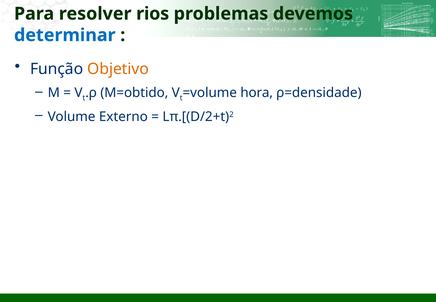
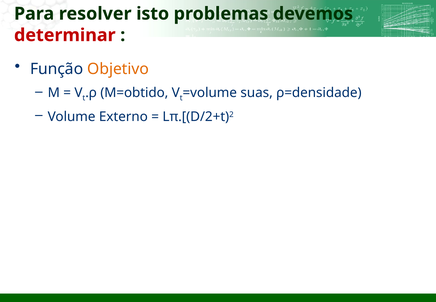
rios: rios -> isto
determinar colour: blue -> red
hora: hora -> suas
